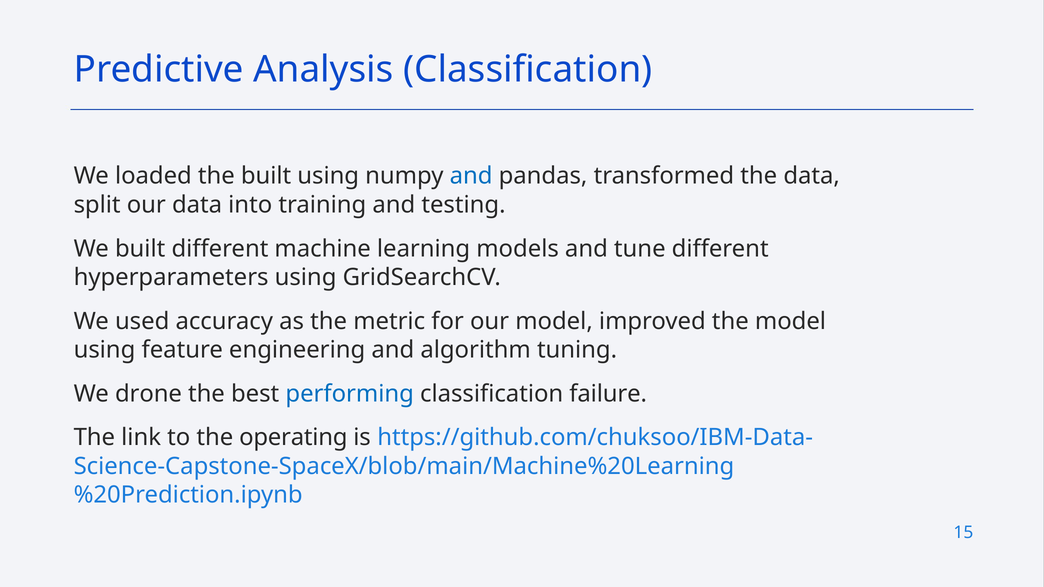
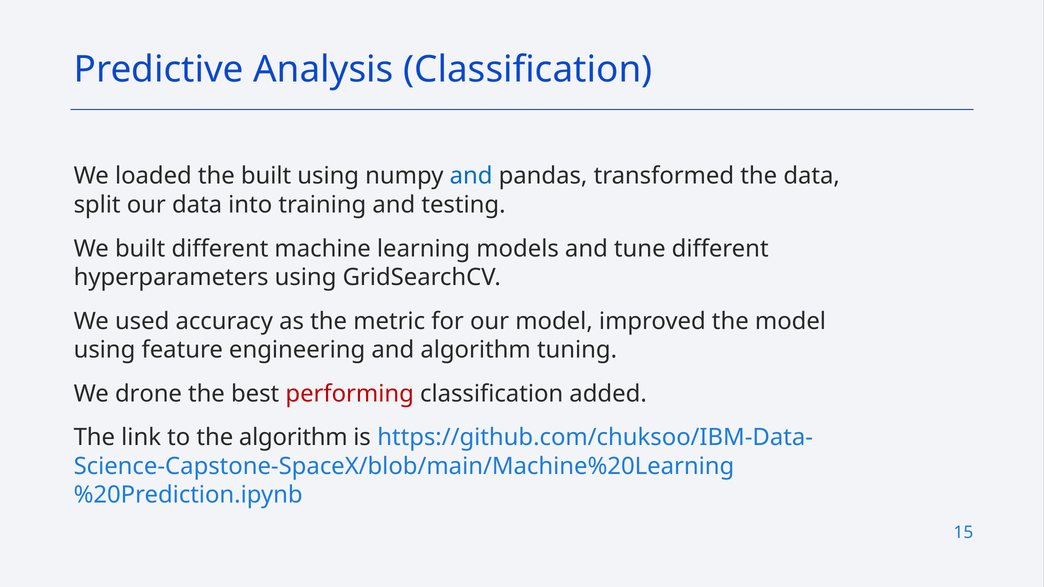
performing colour: blue -> red
failure: failure -> added
the operating: operating -> algorithm
